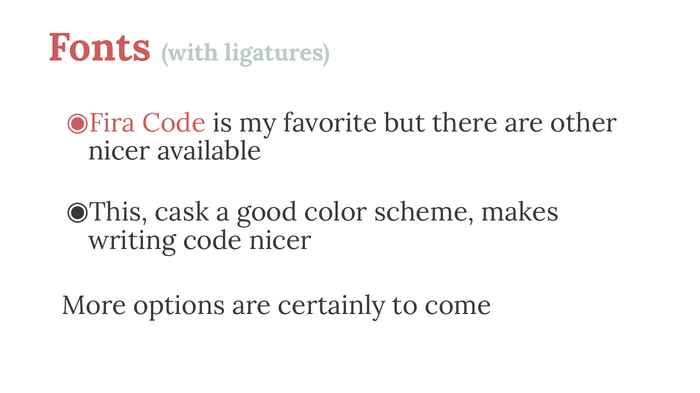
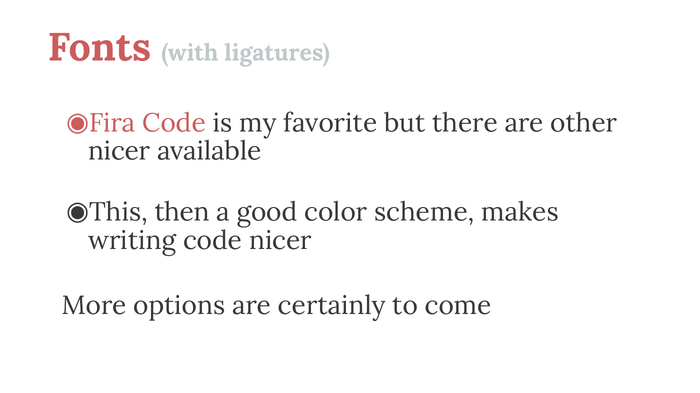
cask: cask -> then
